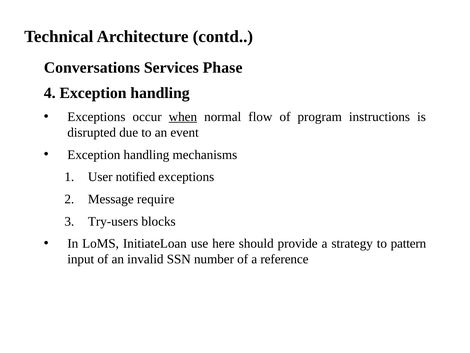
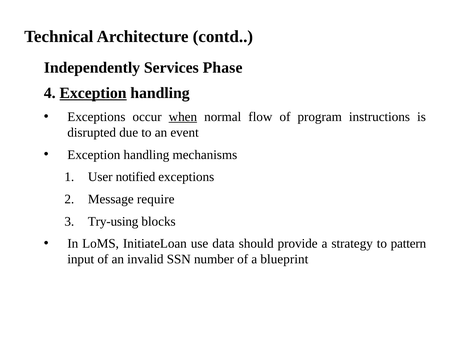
Conversations: Conversations -> Independently
Exception at (93, 93) underline: none -> present
Try-users: Try-users -> Try-using
here: here -> data
reference: reference -> blueprint
